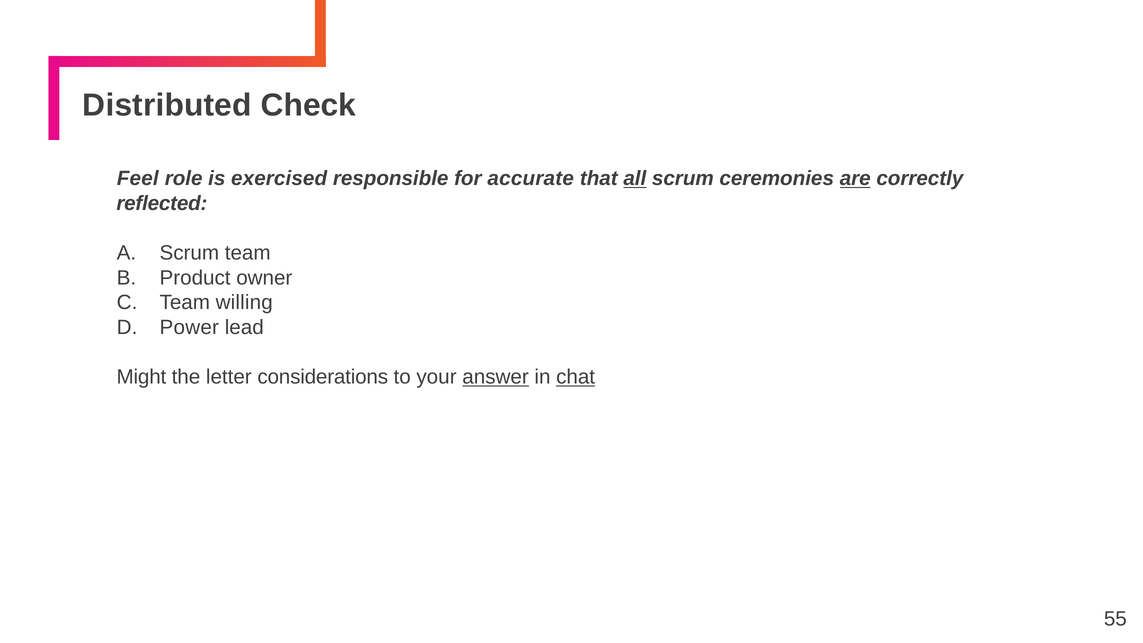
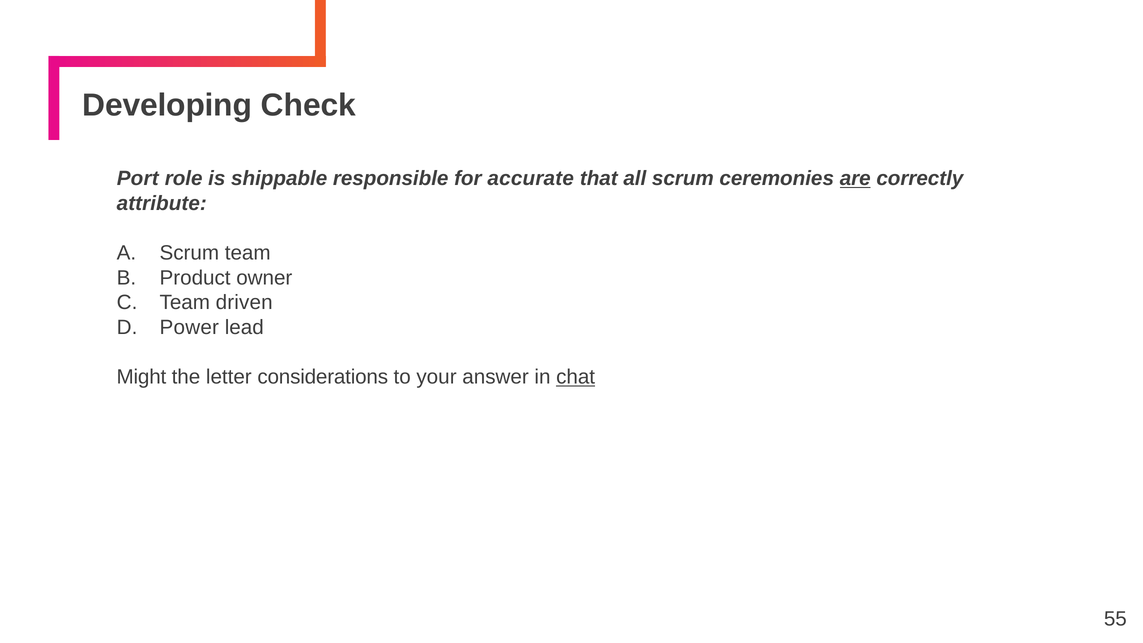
Distributed: Distributed -> Developing
Feel: Feel -> Port
exercised: exercised -> shippable
all underline: present -> none
reflected: reflected -> attribute
willing: willing -> driven
answer underline: present -> none
